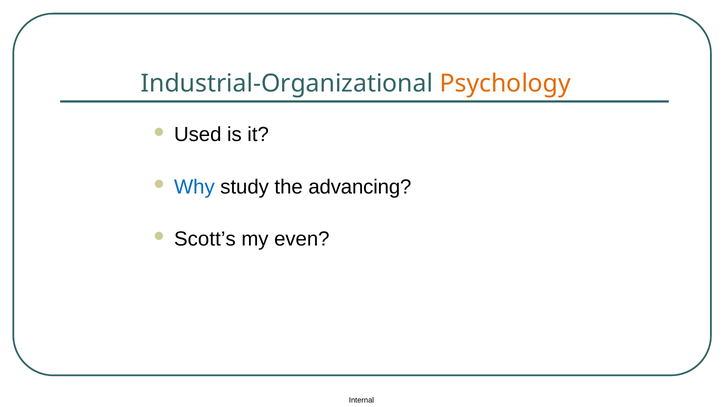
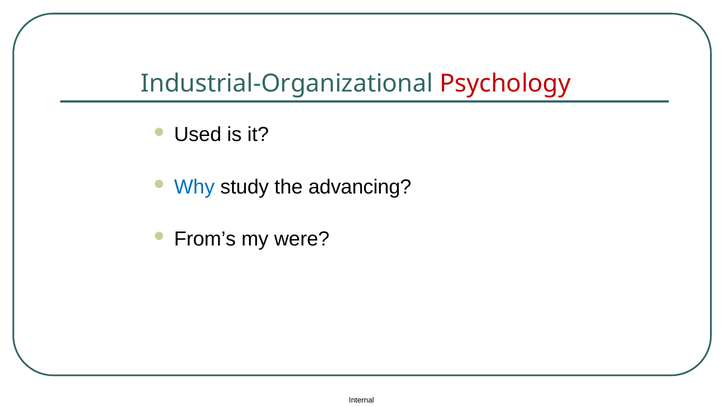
Psychology colour: orange -> red
Scott’s: Scott’s -> From’s
even: even -> were
